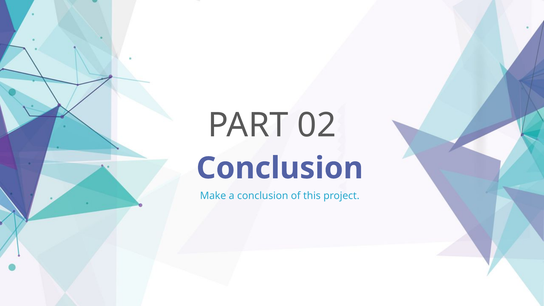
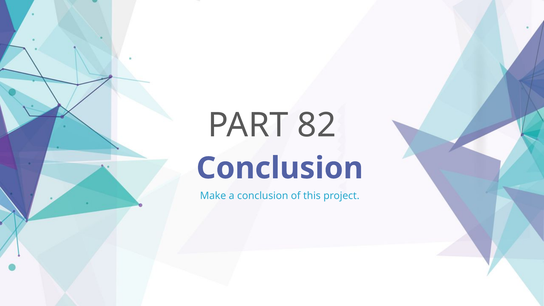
02: 02 -> 82
